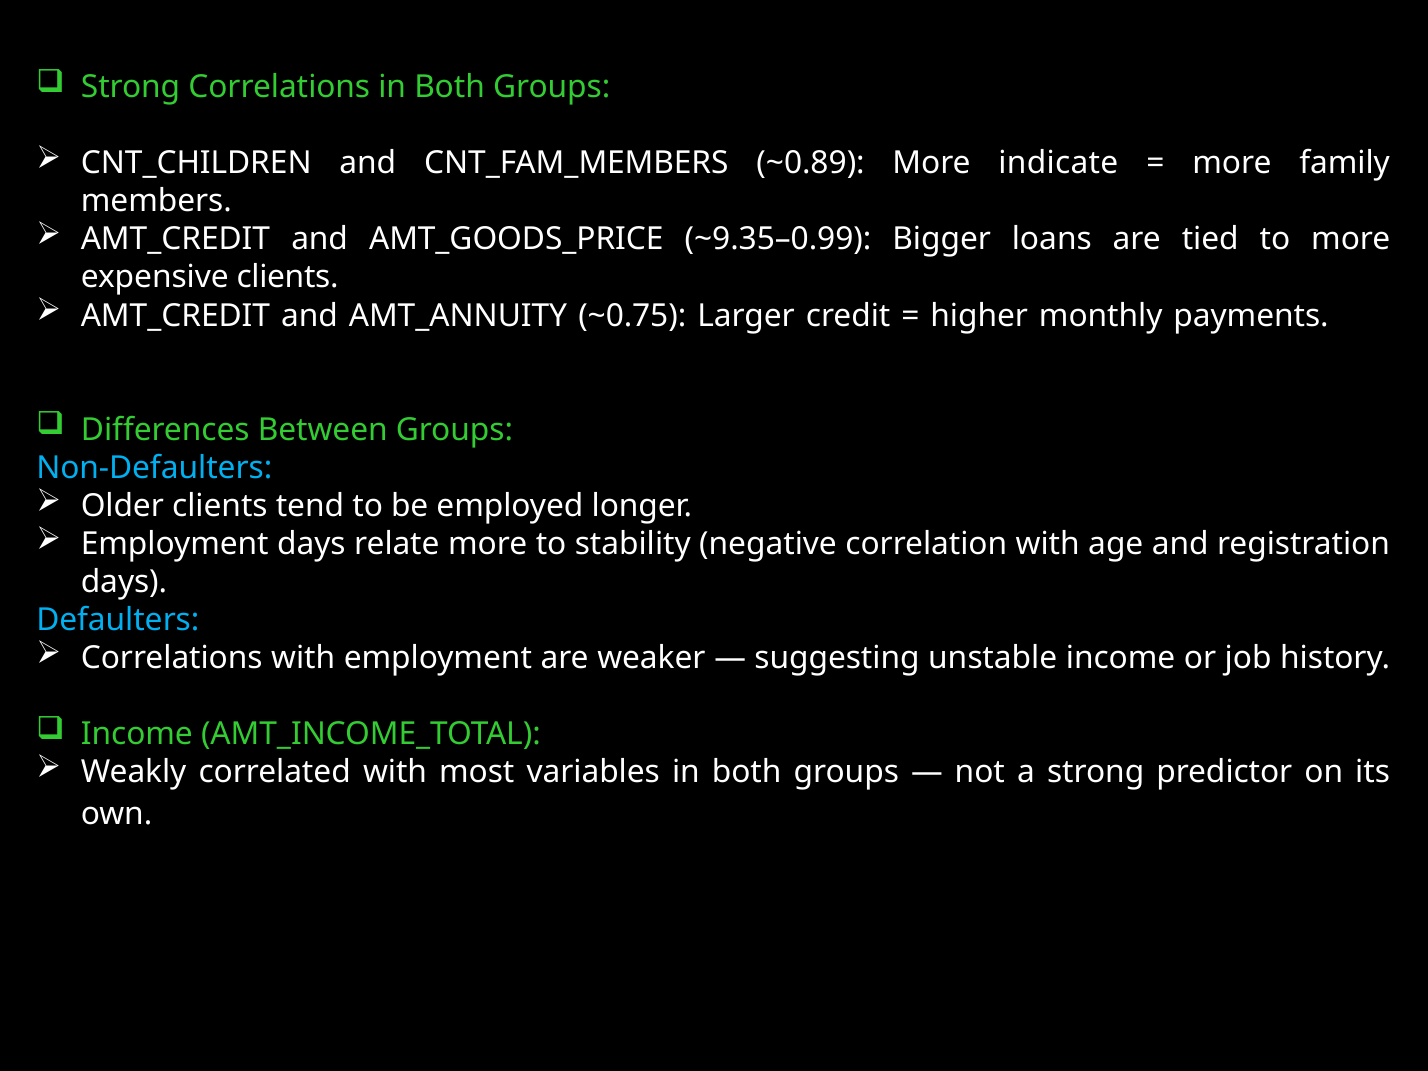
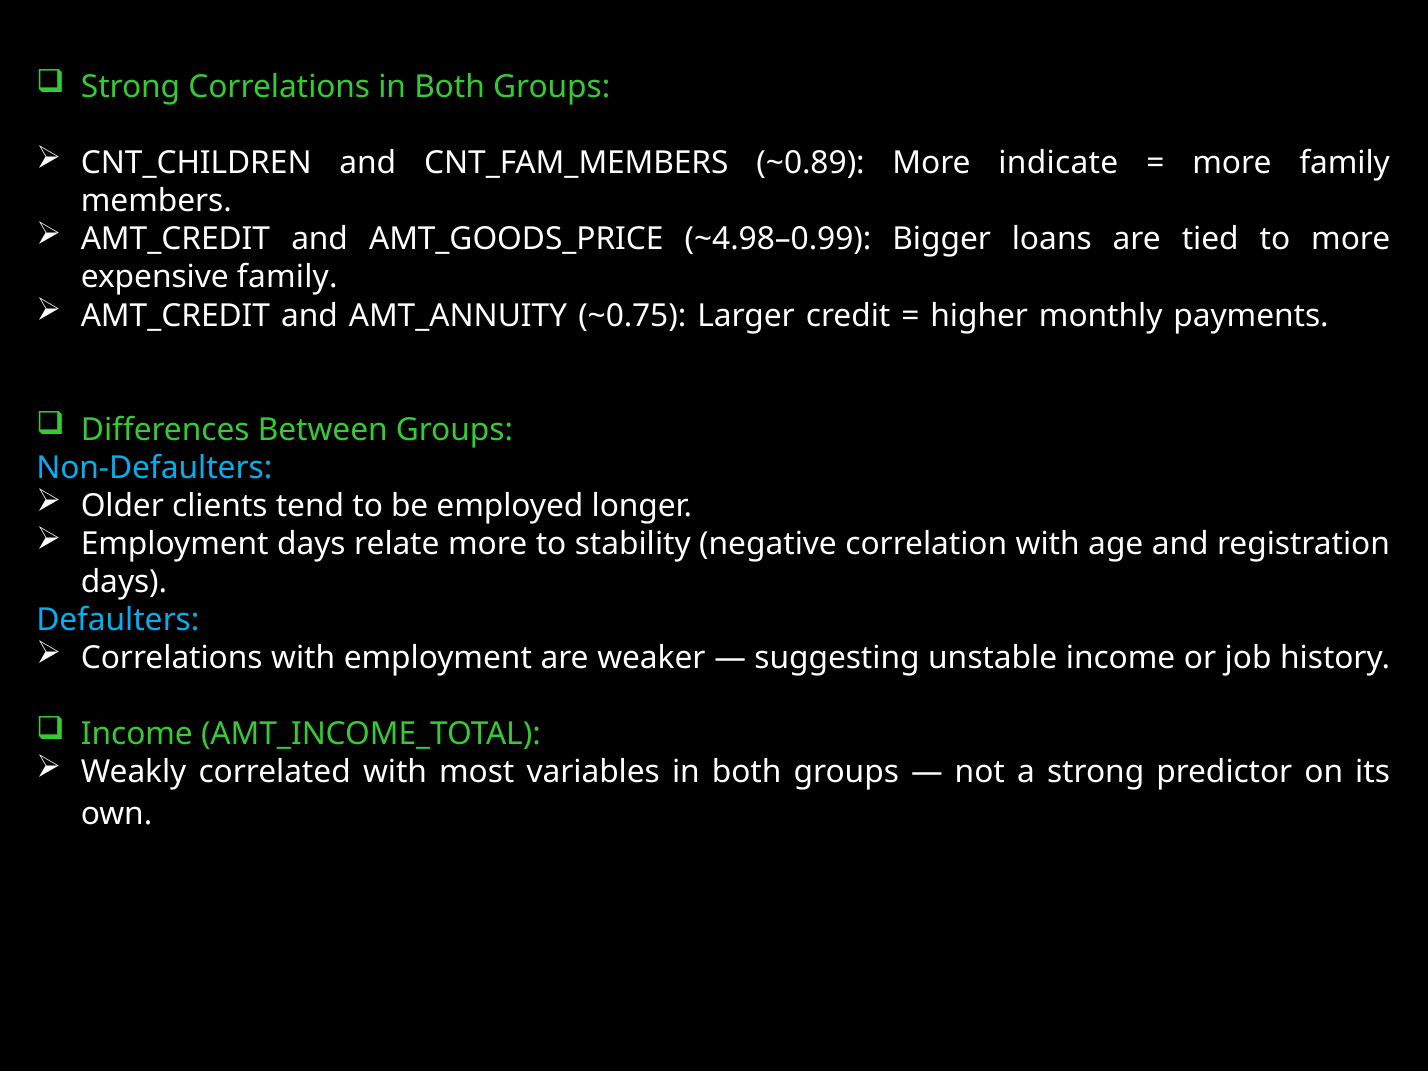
~9.35–0.99: ~9.35–0.99 -> ~4.98–0.99
expensive clients: clients -> family
